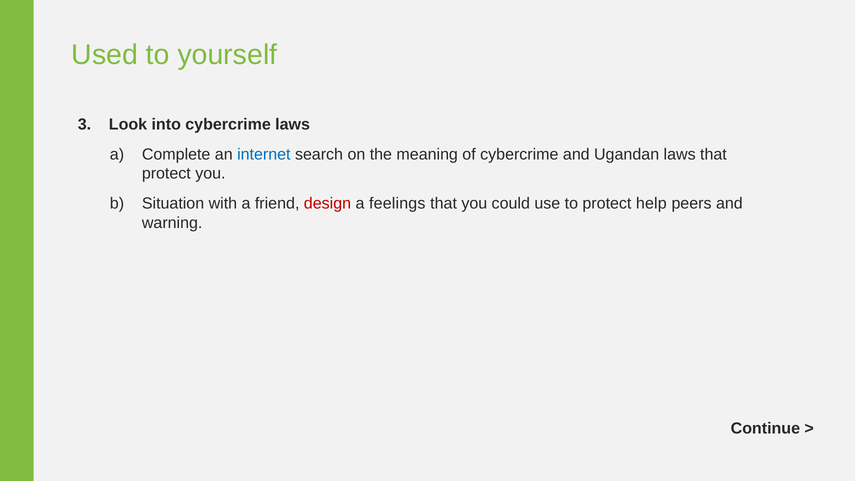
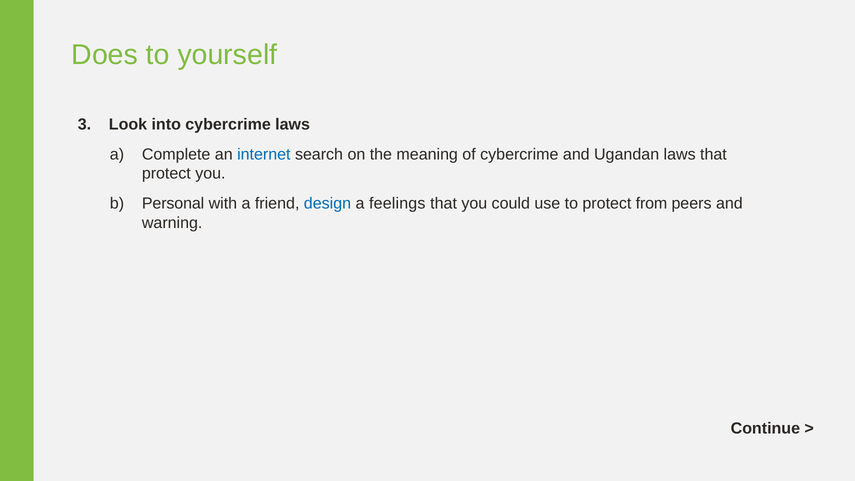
Used: Used -> Does
Situation: Situation -> Personal
design colour: red -> blue
help: help -> from
